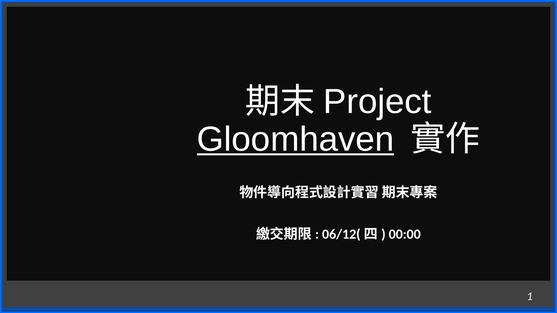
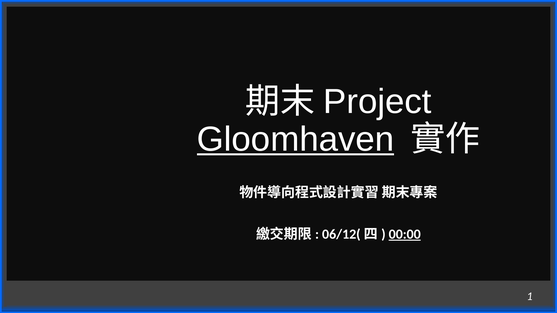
00:00 underline: none -> present
